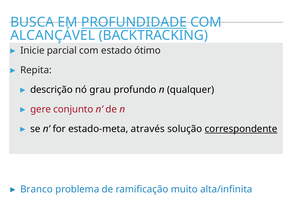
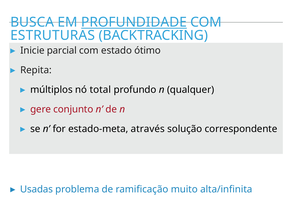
ALCANÇÁVEL: ALCANÇÁVEL -> ESTRUTURAS
descrição: descrição -> múltiplos
grau: grau -> total
correspondente underline: present -> none
Branco: Branco -> Usadas
